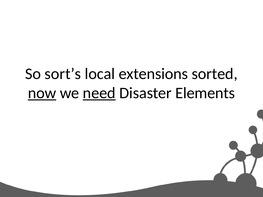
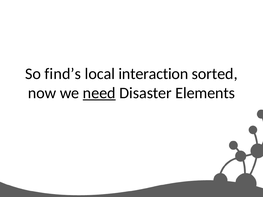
sort’s: sort’s -> find’s
extensions: extensions -> interaction
now underline: present -> none
